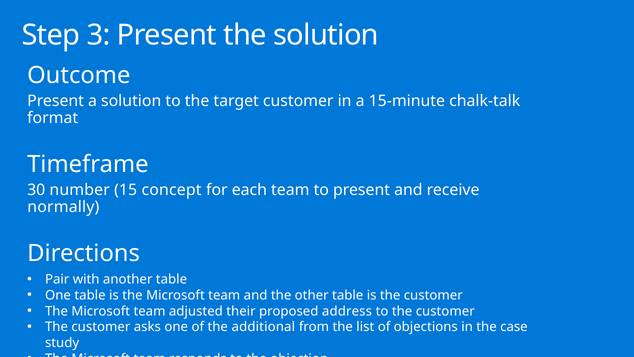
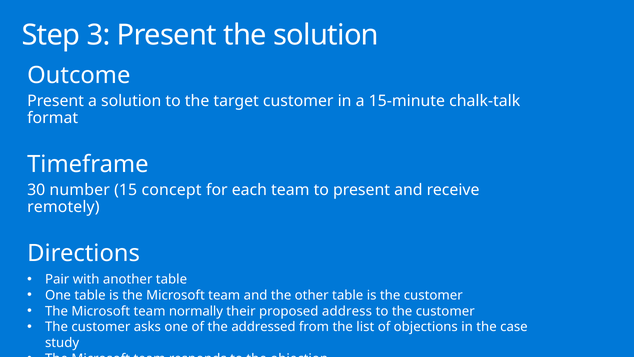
normally: normally -> remotely
adjusted: adjusted -> normally
additional: additional -> addressed
